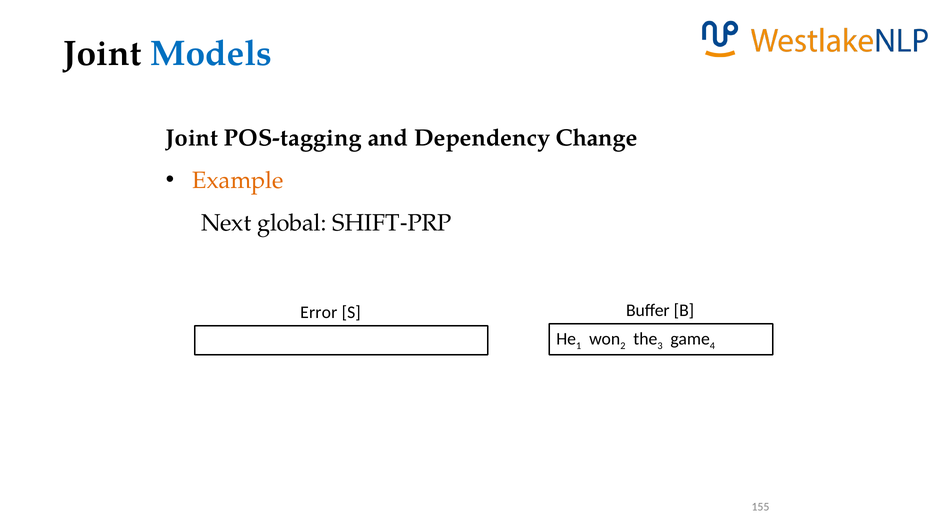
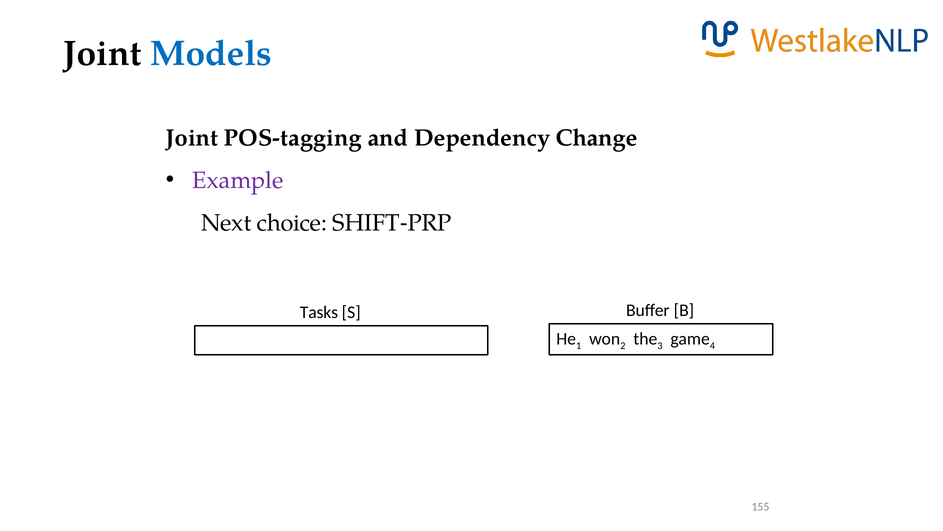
Example colour: orange -> purple
global: global -> choice
Error: Error -> Tasks
